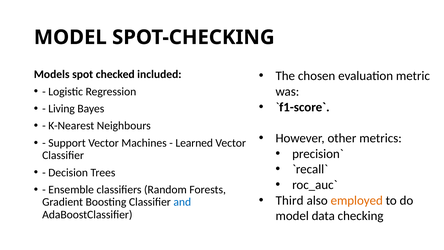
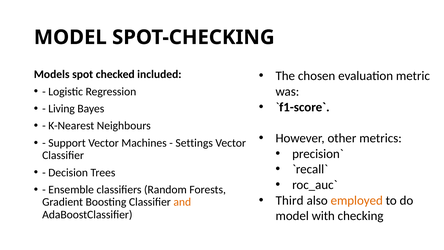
Learned: Learned -> Settings
and colour: blue -> orange
data: data -> with
